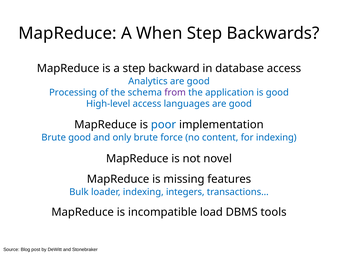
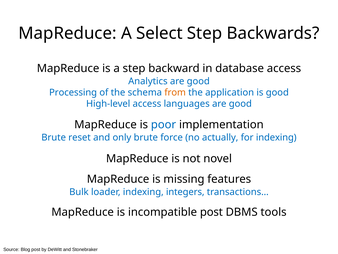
When: When -> Select
from colour: purple -> orange
Brute good: good -> reset
content: content -> actually
incompatible load: load -> post
